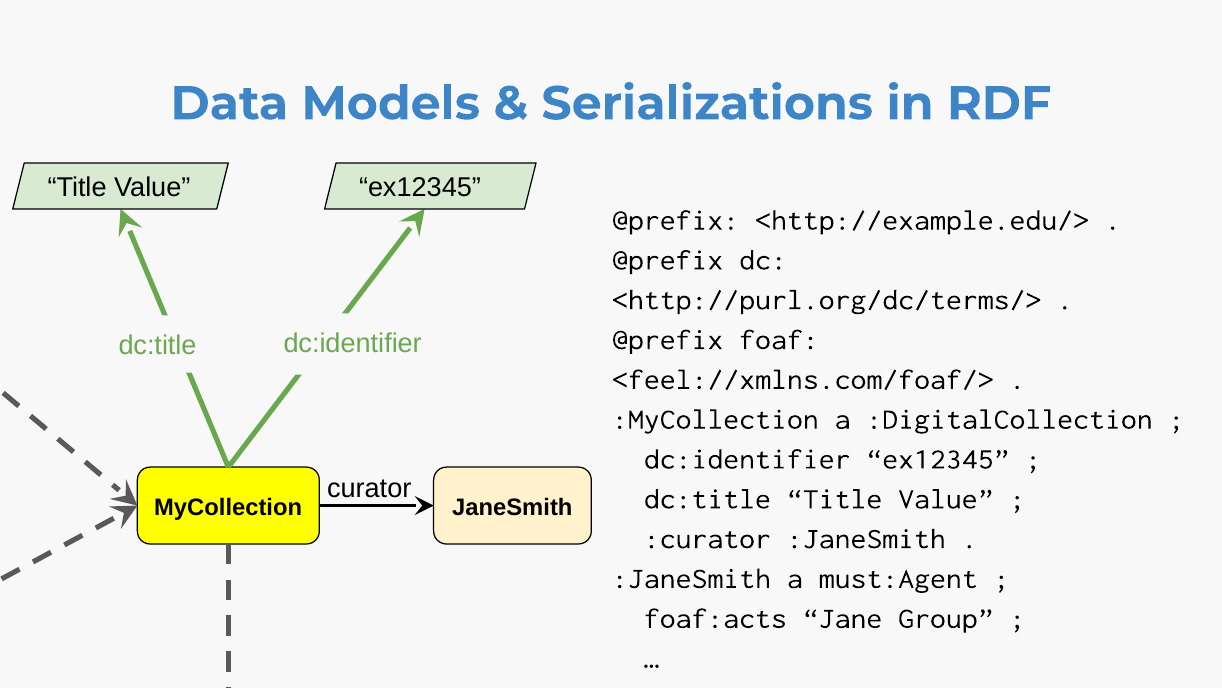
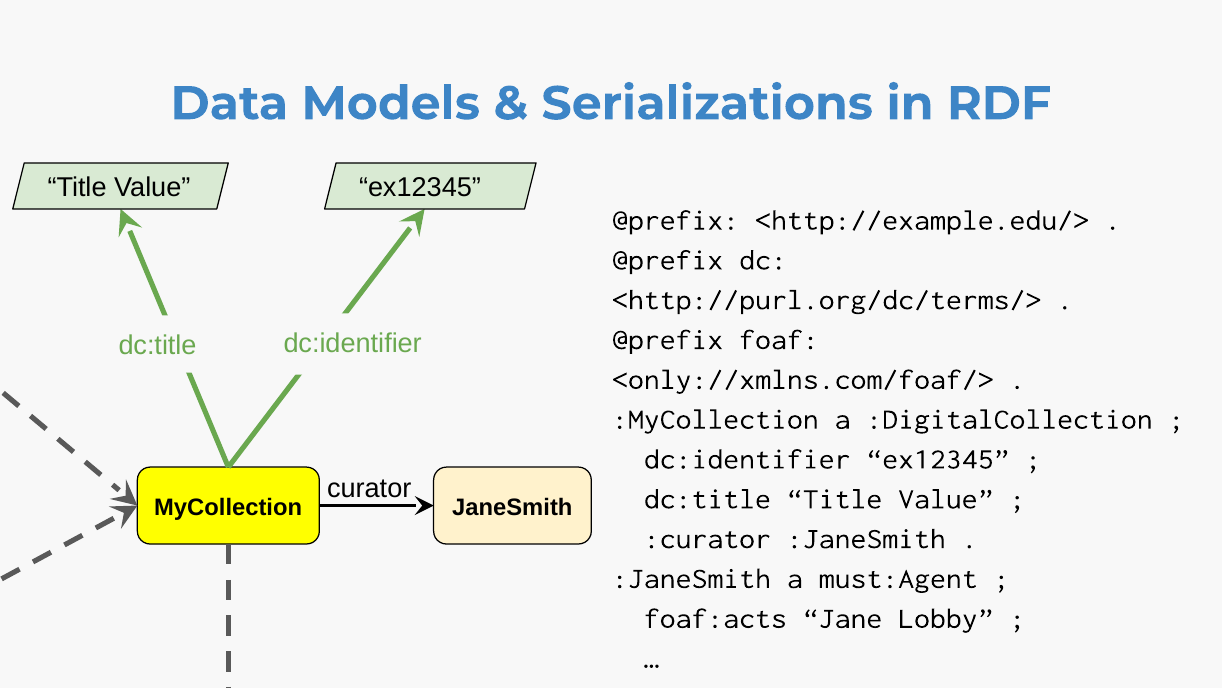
<feel://xmlns.com/foaf/>: <feel://xmlns.com/foaf/> -> <only://xmlns.com/foaf/>
Group: Group -> Lobby
